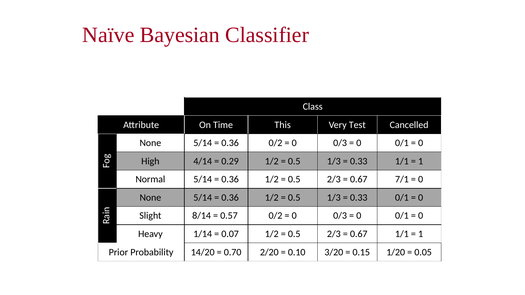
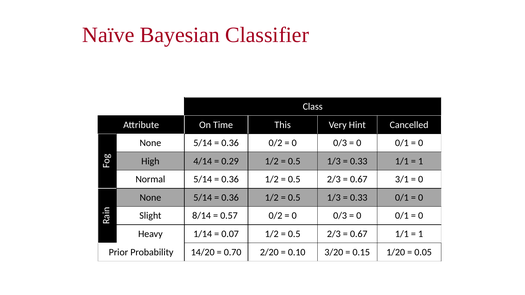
Test: Test -> Hint
7/1: 7/1 -> 3/1
